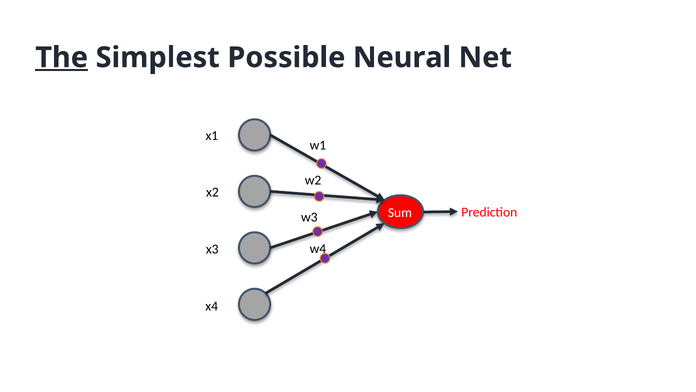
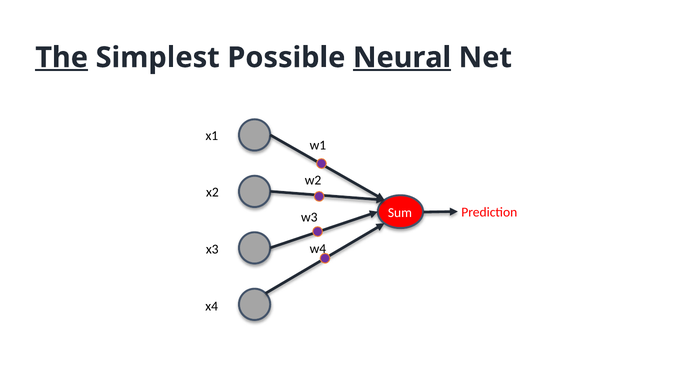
Neural underline: none -> present
